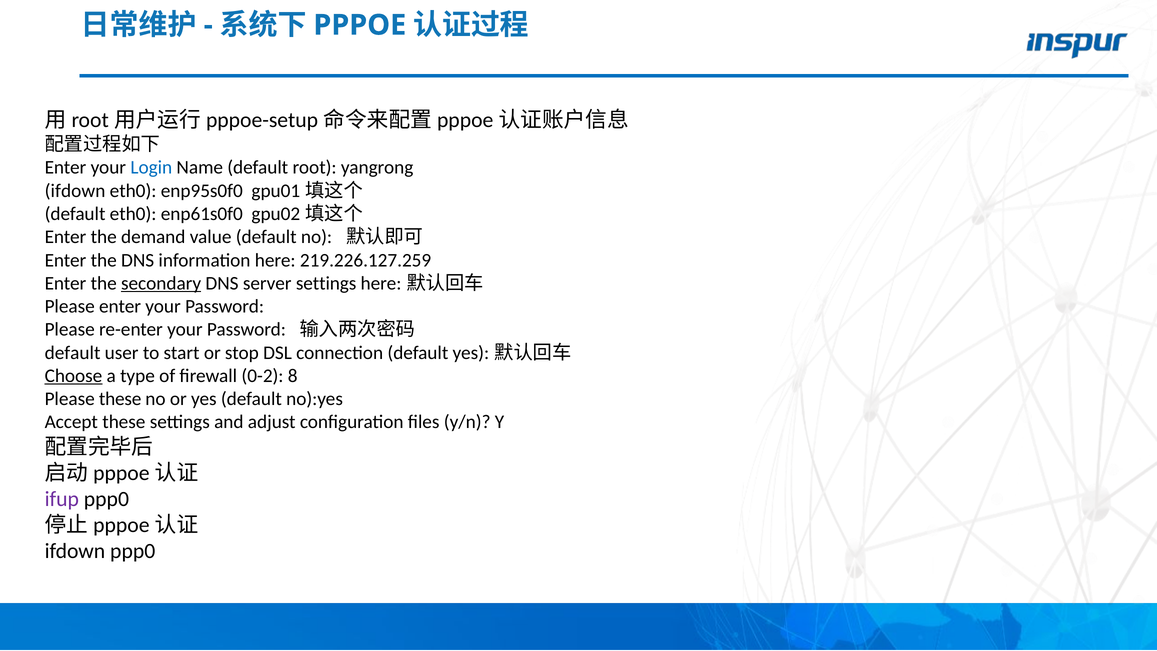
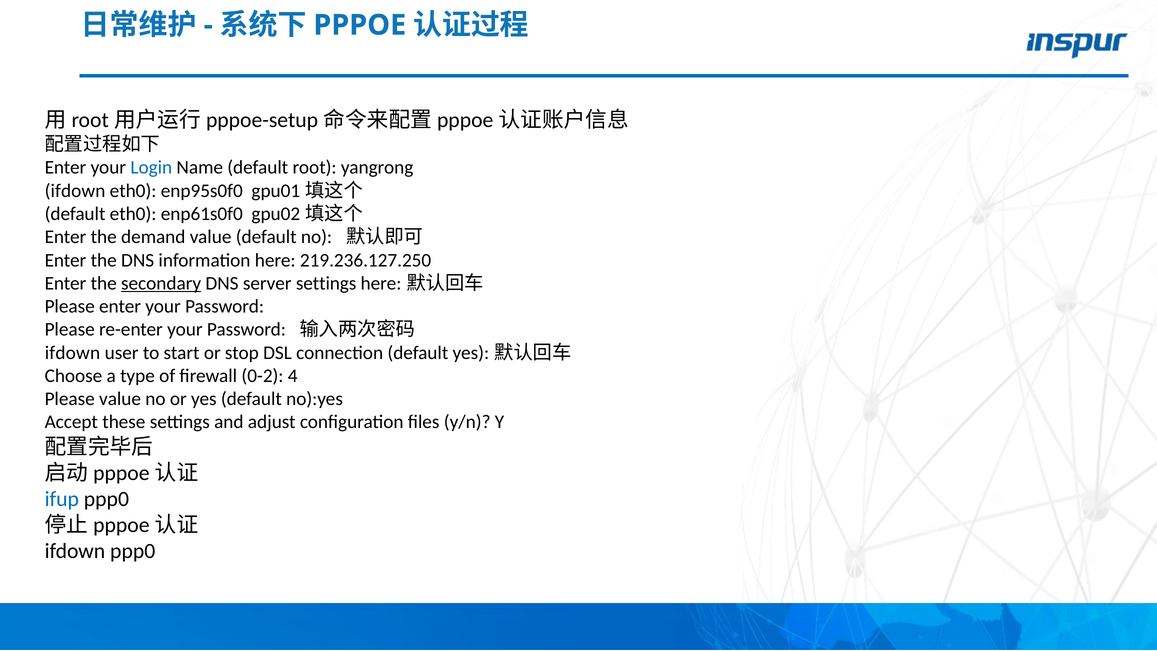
219.226.127.259: 219.226.127.259 -> 219.236.127.250
default at (73, 353): default -> ifdown
Choose underline: present -> none
8: 8 -> 4
Please these: these -> value
ifup colour: purple -> blue
